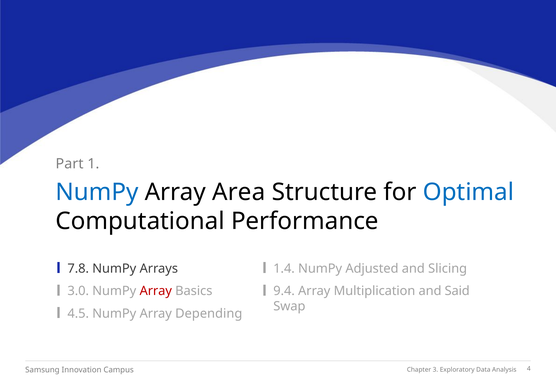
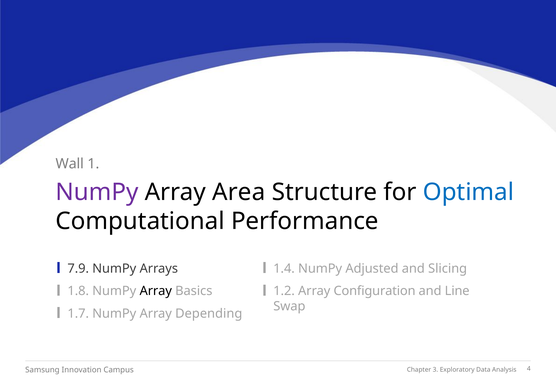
Part: Part -> Wall
NumPy at (97, 192) colour: blue -> purple
7.8: 7.8 -> 7.9
3.0: 3.0 -> 1.8
Array at (156, 291) colour: red -> black
9.4: 9.4 -> 1.2
Multiplication: Multiplication -> Configuration
Said: Said -> Line
4.5: 4.5 -> 1.7
